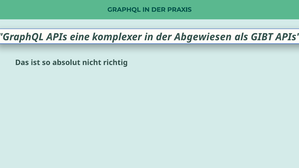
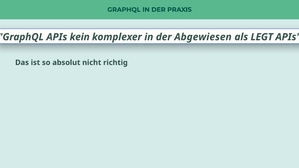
eine: eine -> kein
GIBT: GIBT -> LEGT
